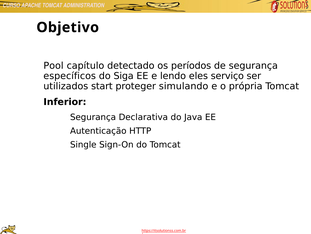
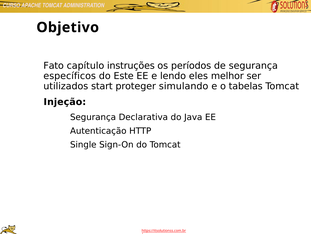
Pool: Pool -> Fato
detectado: detectado -> instruções
Siga: Siga -> Este
serviço: serviço -> melhor
própria: própria -> tabelas
Inferior: Inferior -> Injeção
